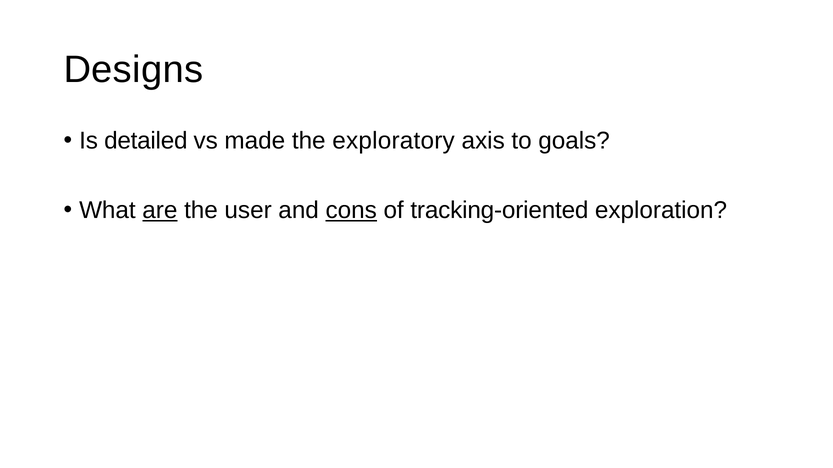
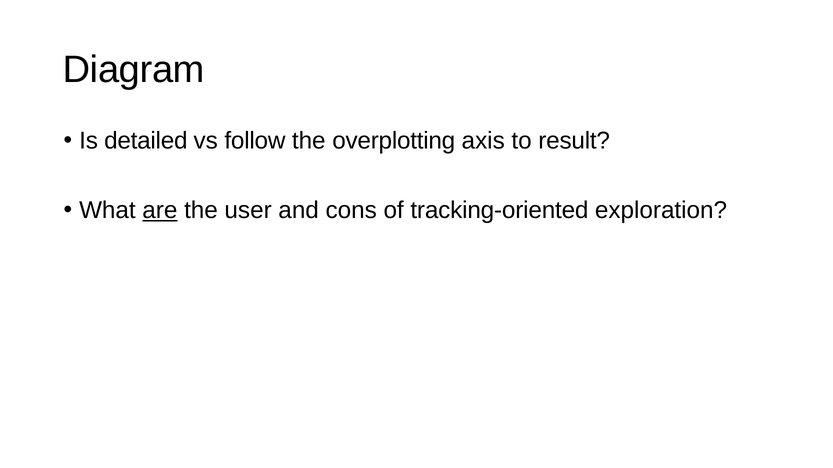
Designs: Designs -> Diagram
made: made -> follow
exploratory: exploratory -> overplotting
goals: goals -> result
cons underline: present -> none
